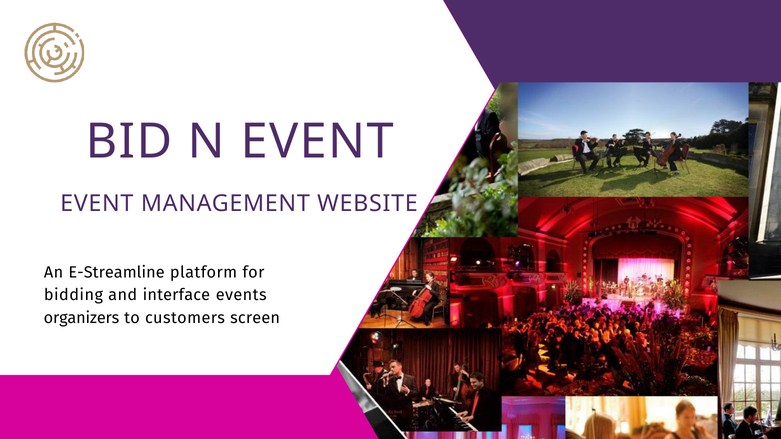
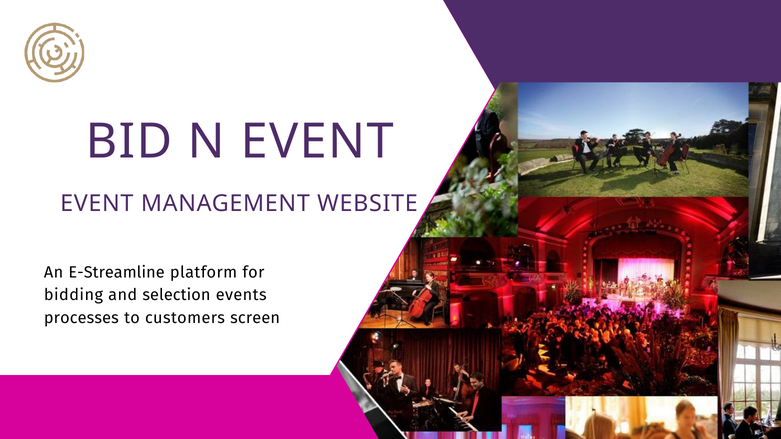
interface: interface -> selection
organizers: organizers -> processes
